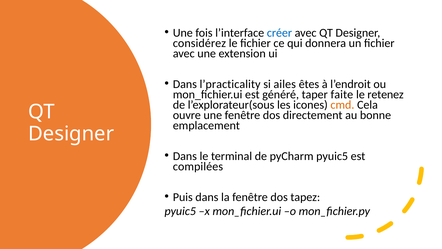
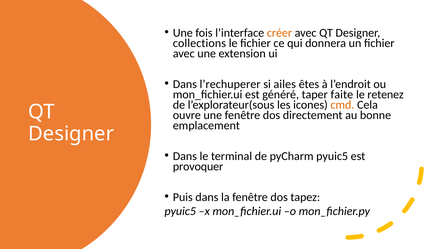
créer colour: blue -> orange
considérez: considérez -> collections
l’practicality: l’practicality -> l’rechuperer
compilées: compilées -> provoquer
